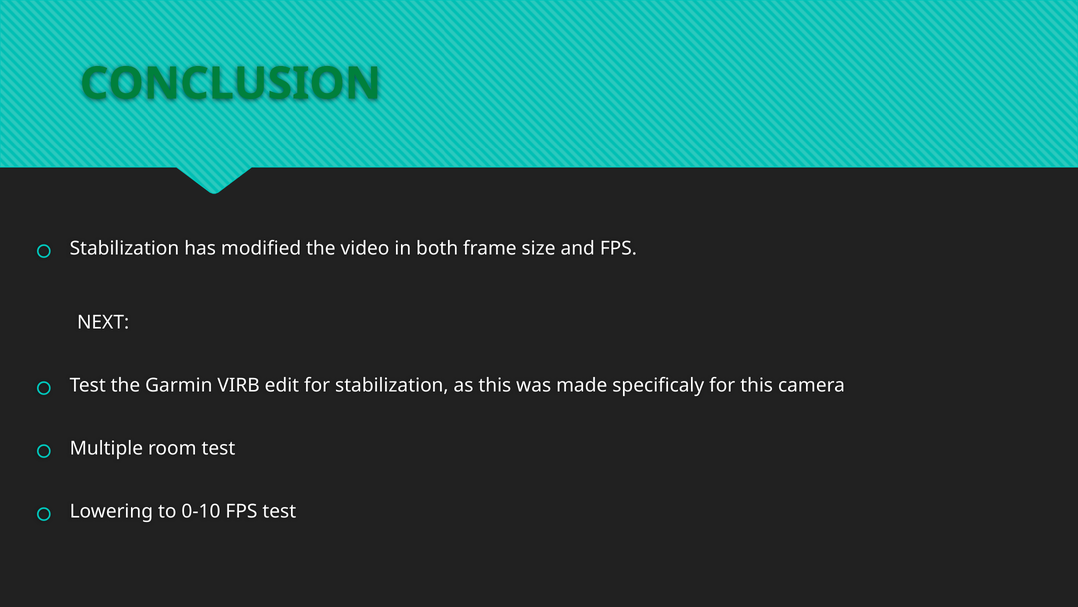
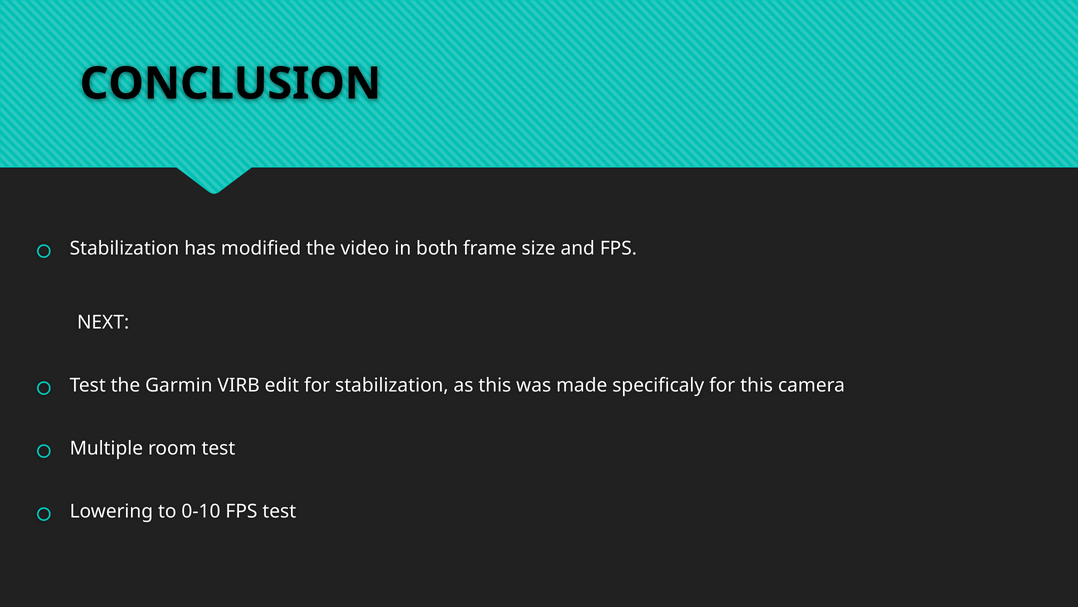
CONCLUSION colour: green -> black
